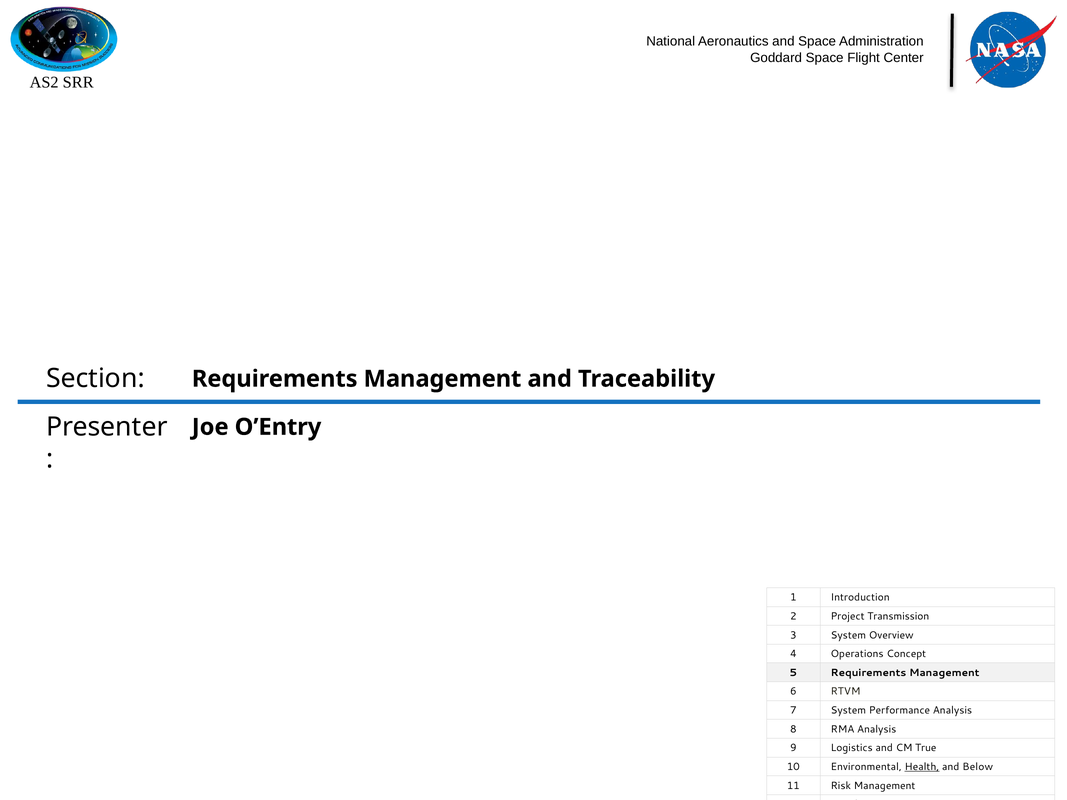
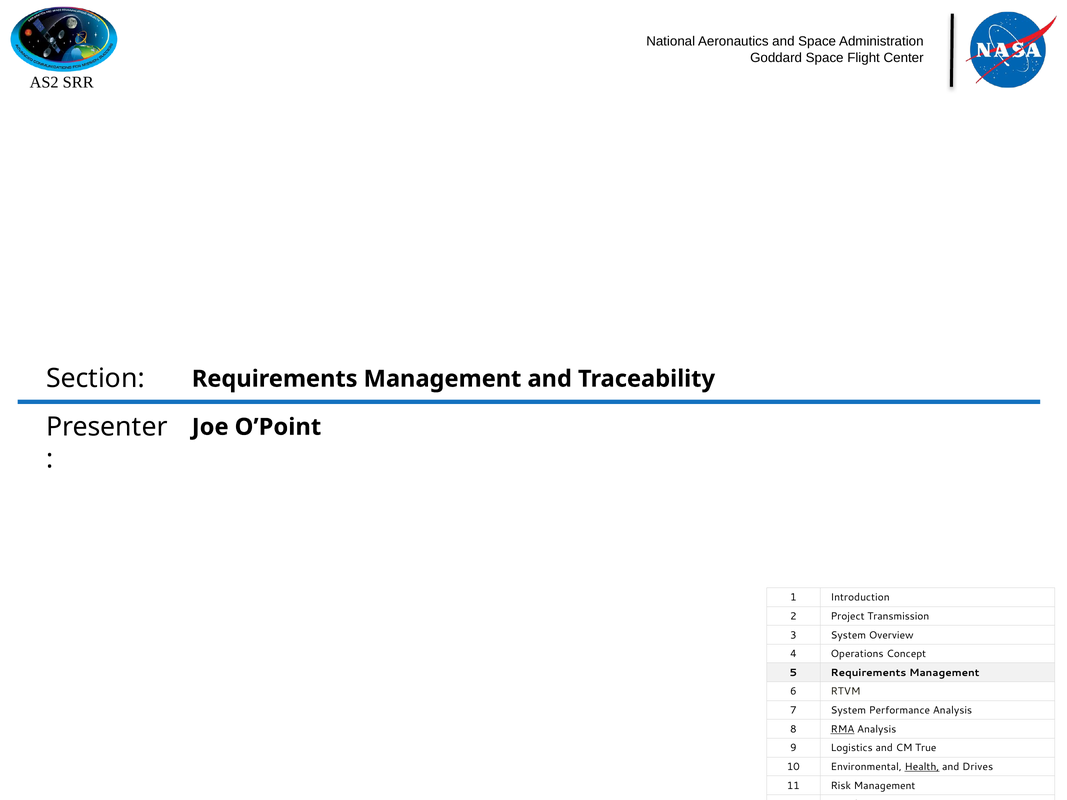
O’Entry: O’Entry -> O’Point
RMA underline: none -> present
Below: Below -> Drives
